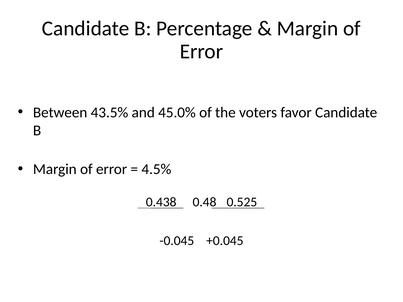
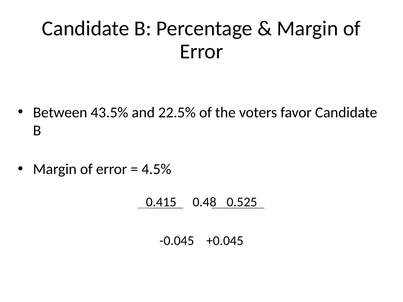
45.0%: 45.0% -> 22.5%
0.438: 0.438 -> 0.415
